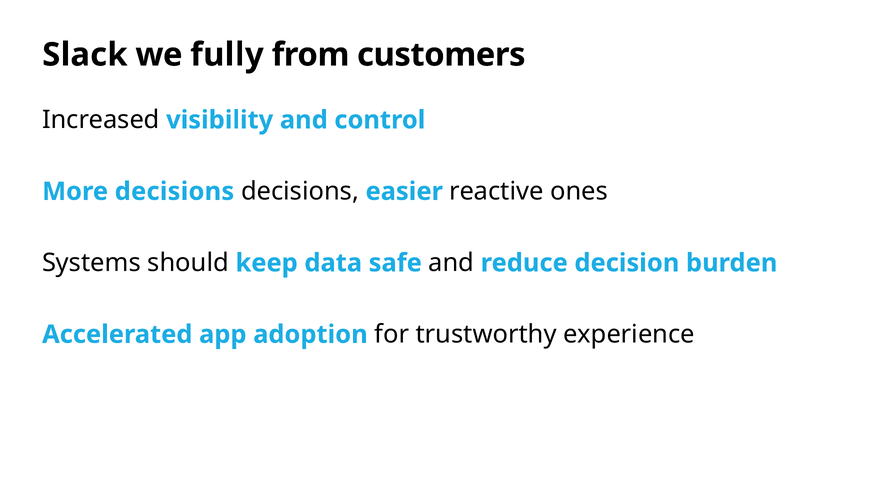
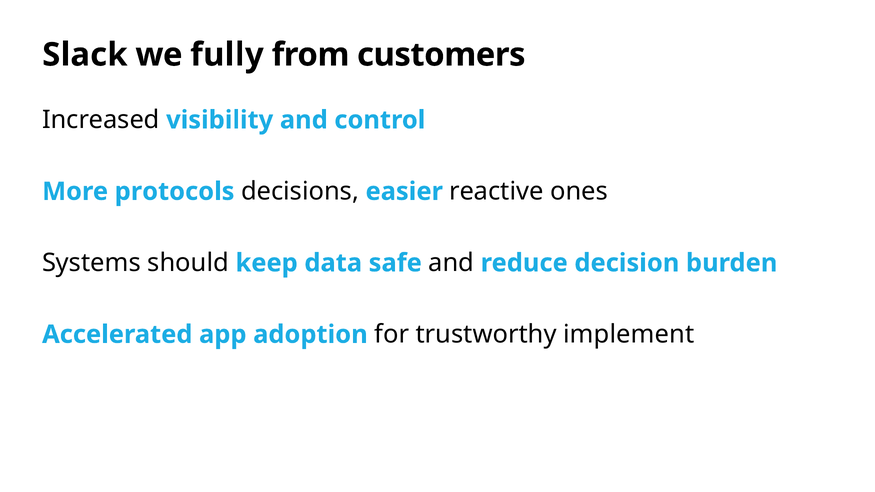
More decisions: decisions -> protocols
experience: experience -> implement
